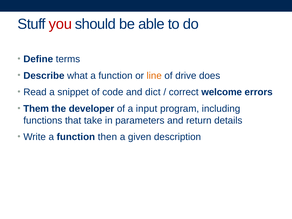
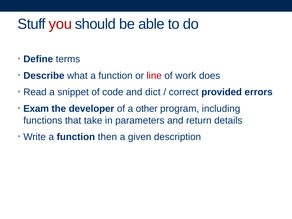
line colour: orange -> red
drive: drive -> work
welcome: welcome -> provided
Them: Them -> Exam
input: input -> other
